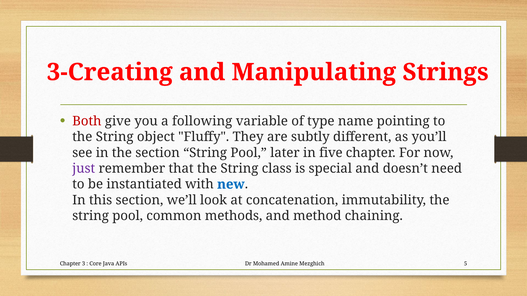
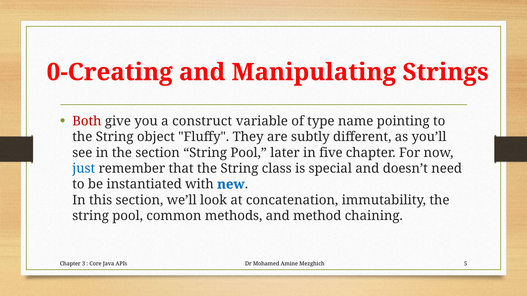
3-Creating: 3-Creating -> 0-Creating
following: following -> construct
just colour: purple -> blue
